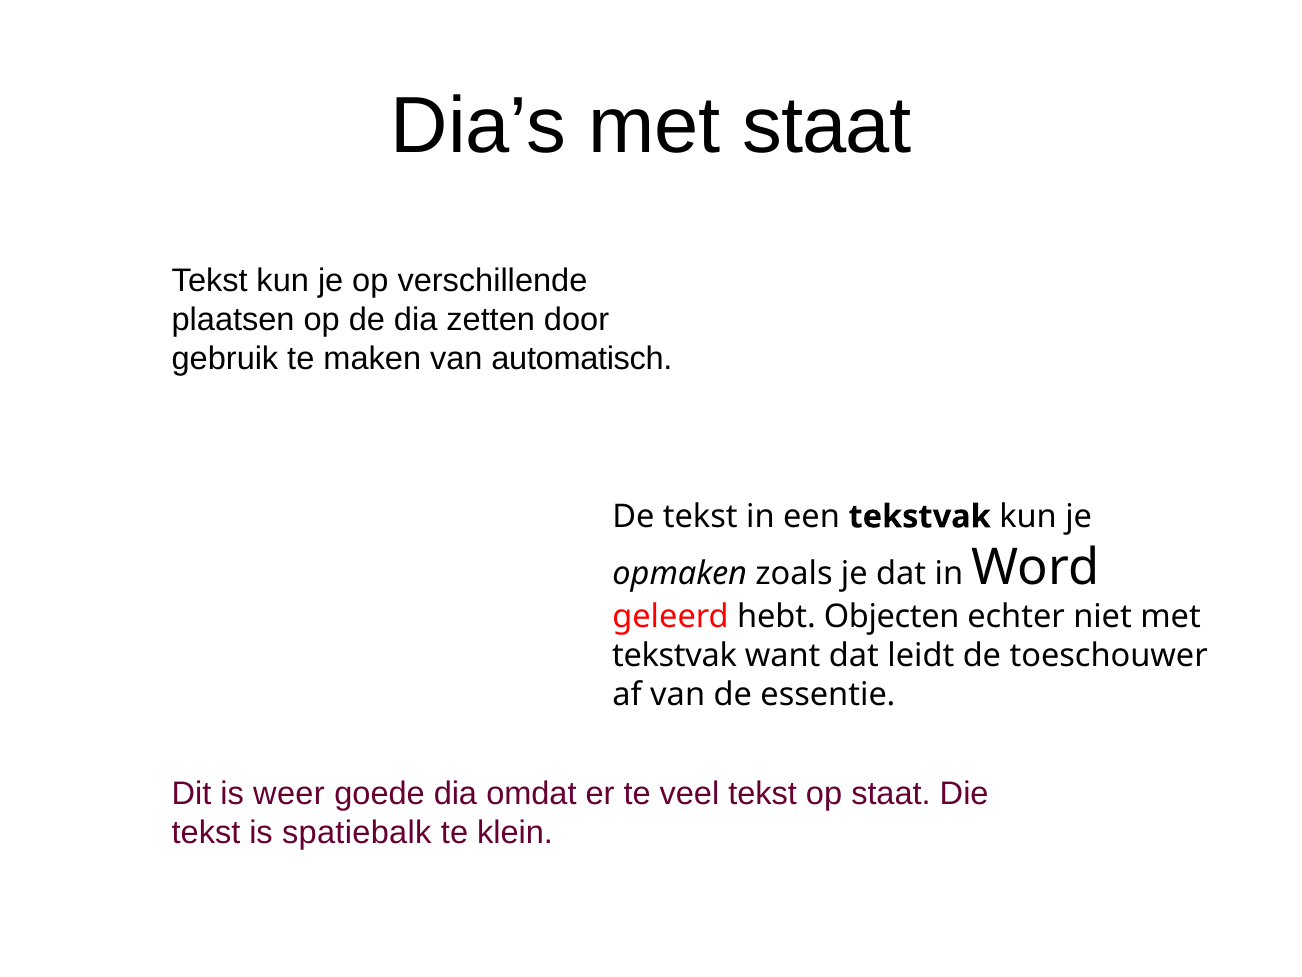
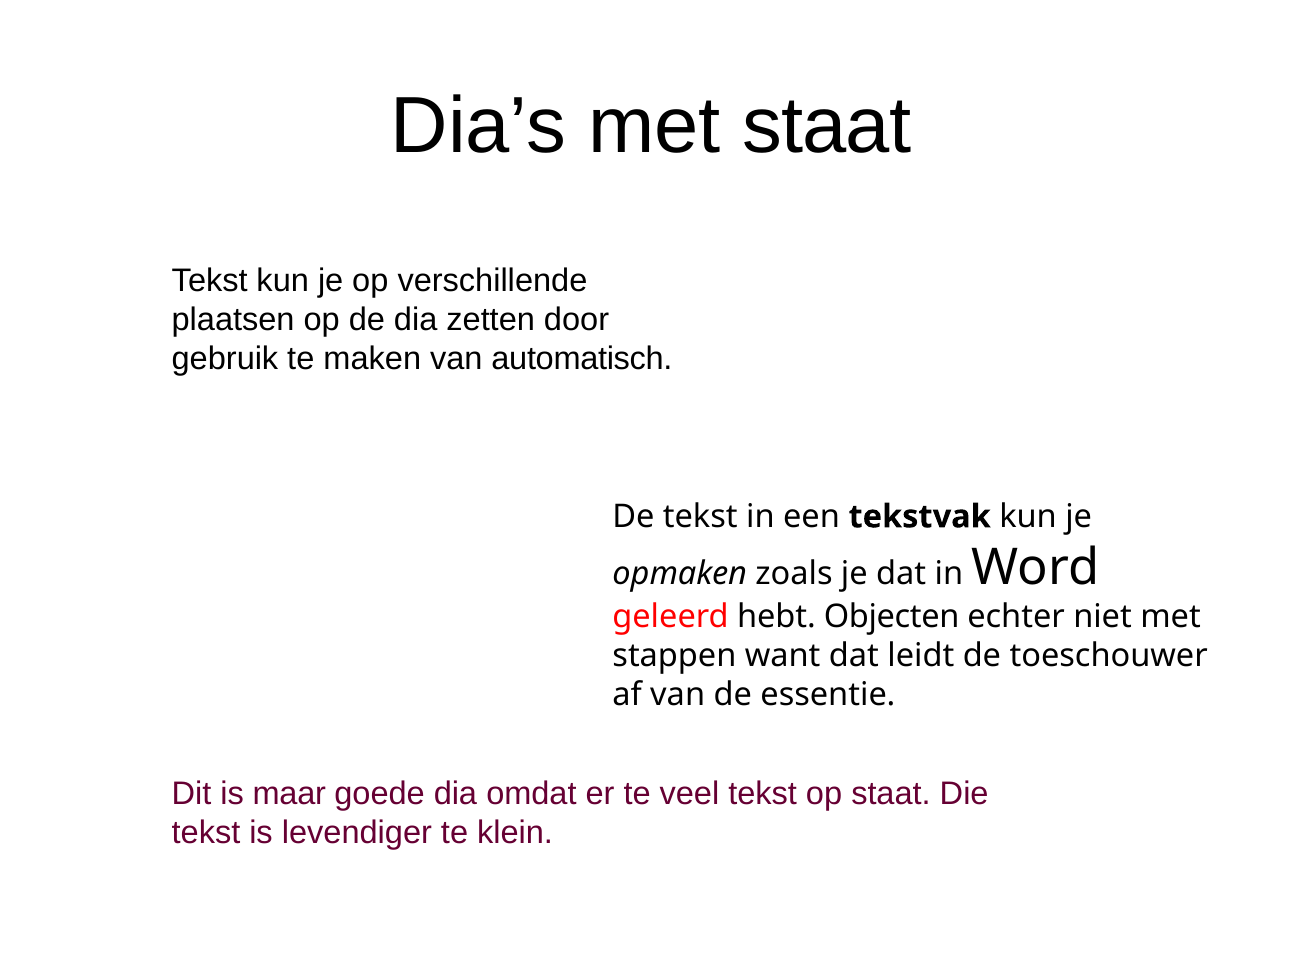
tekstvak at (675, 655): tekstvak -> stappen
weer: weer -> maar
spatiebalk: spatiebalk -> levendiger
